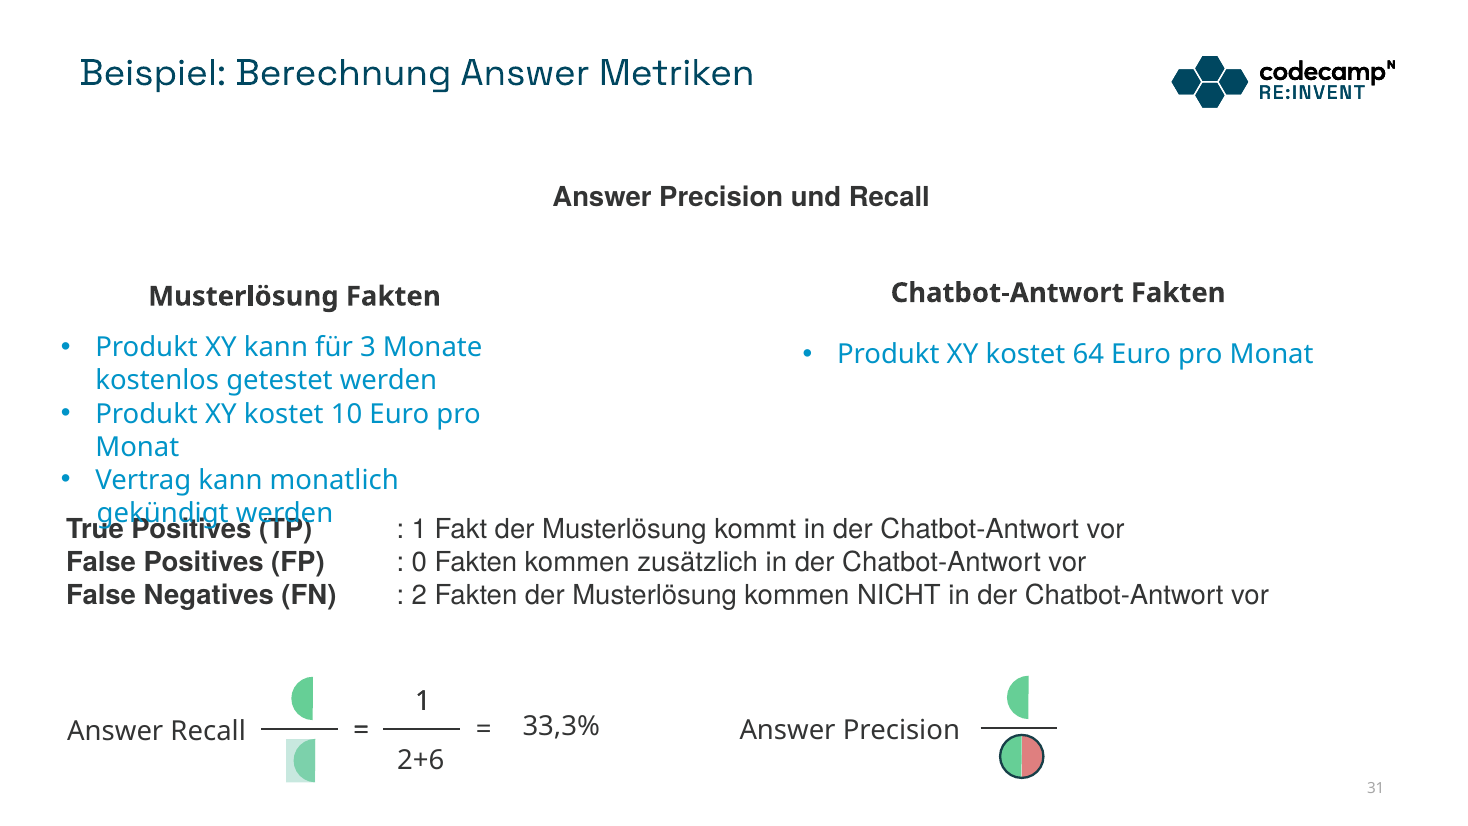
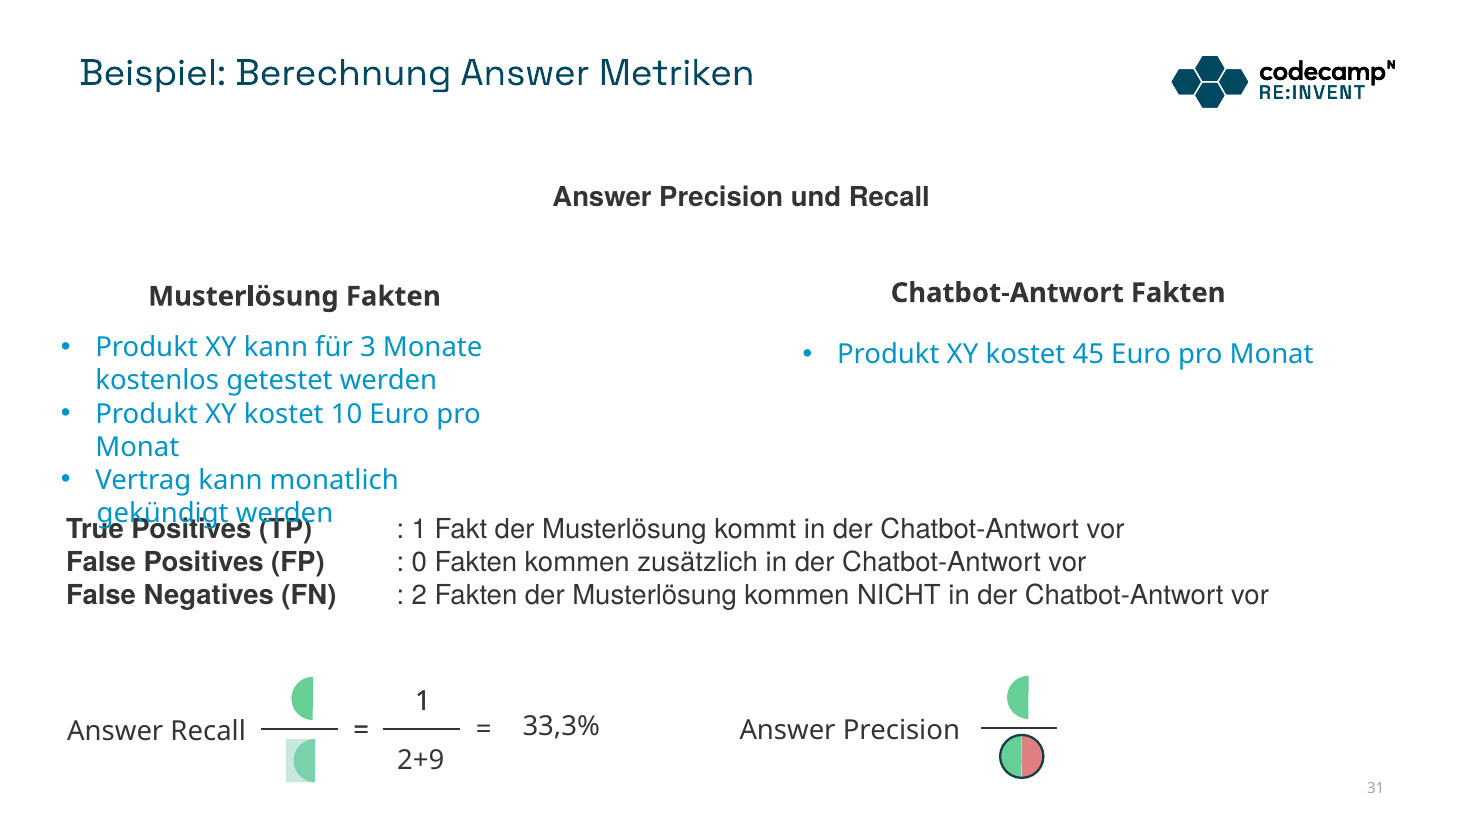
64: 64 -> 45
2+6: 2+6 -> 2+9
